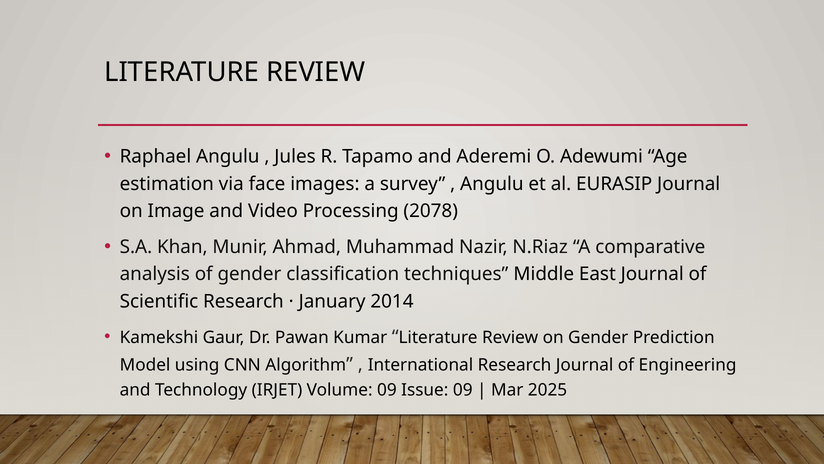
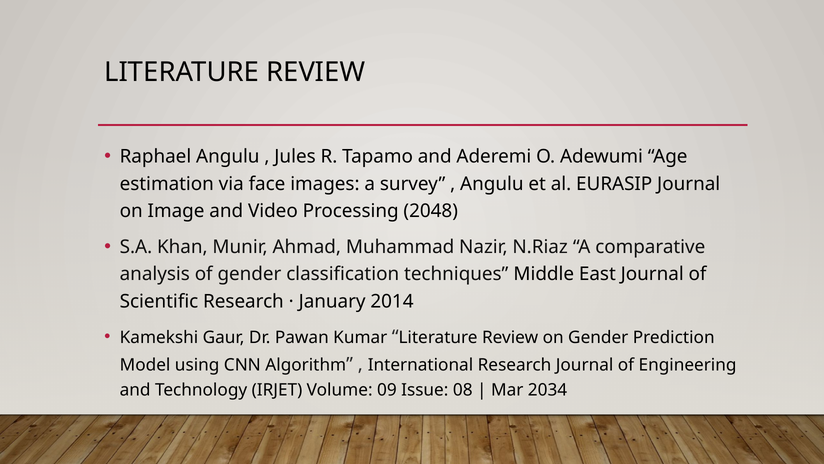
2078: 2078 -> 2048
Issue 09: 09 -> 08
2025: 2025 -> 2034
